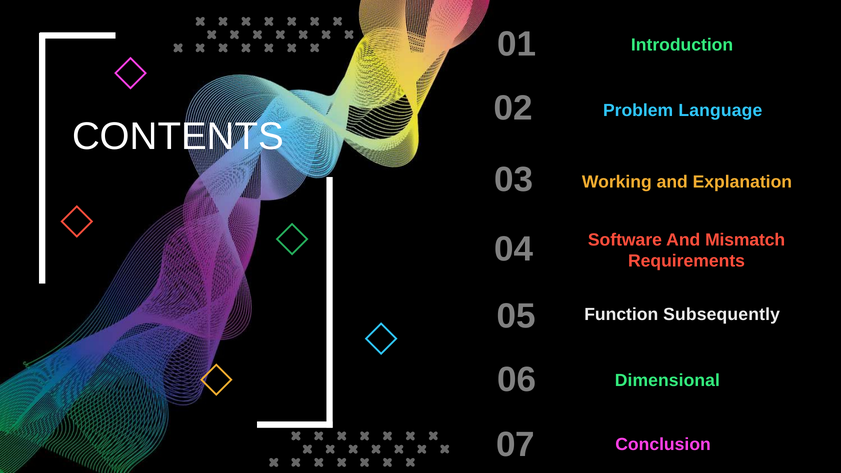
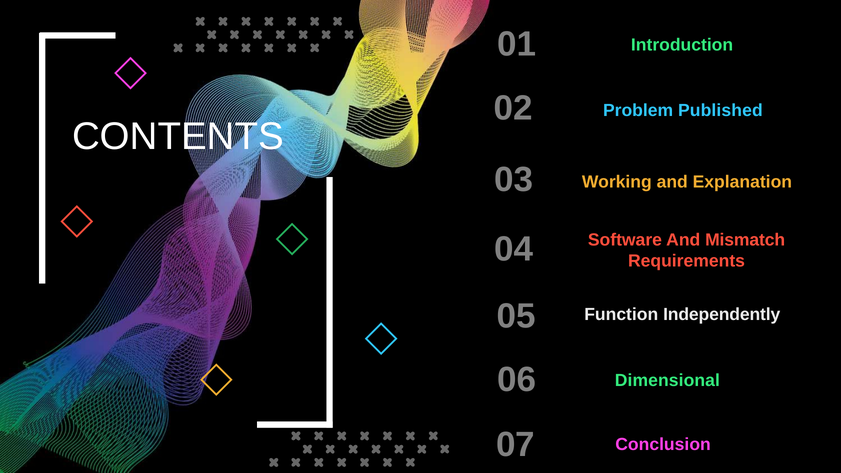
Language: Language -> Published
Subsequently: Subsequently -> Independently
